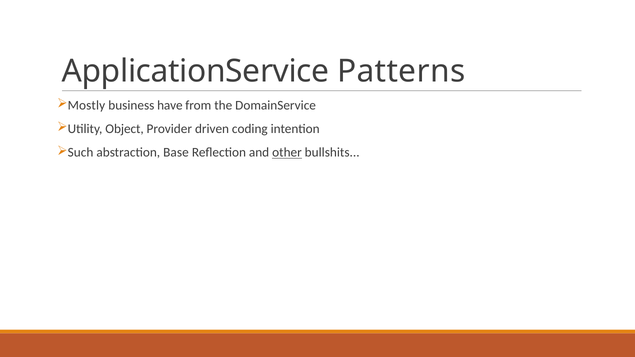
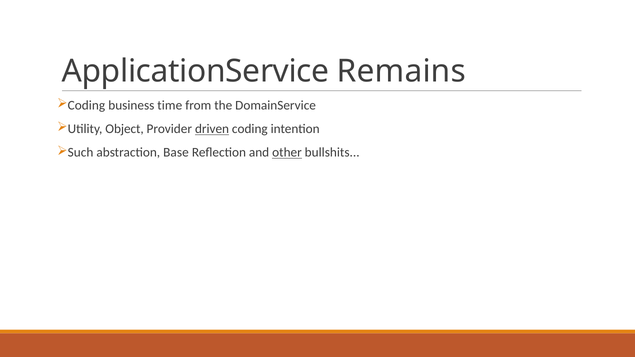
Patterns: Patterns -> Remains
Mostly at (86, 106): Mostly -> Coding
have: have -> time
driven underline: none -> present
